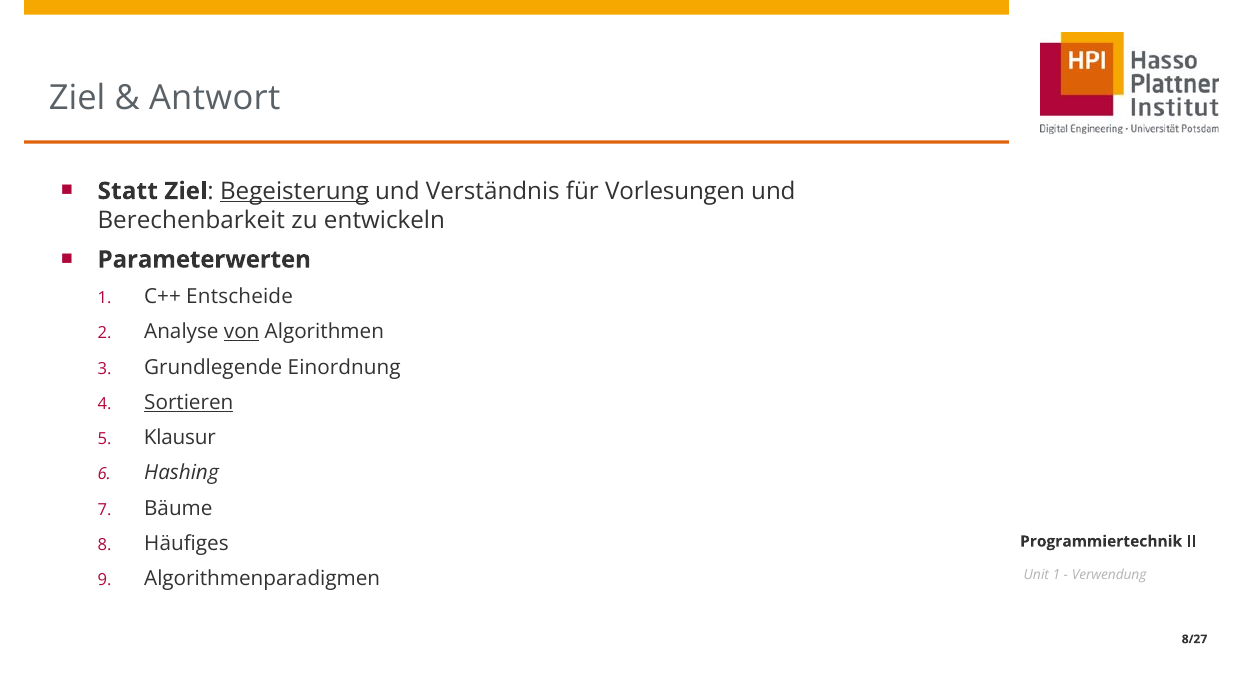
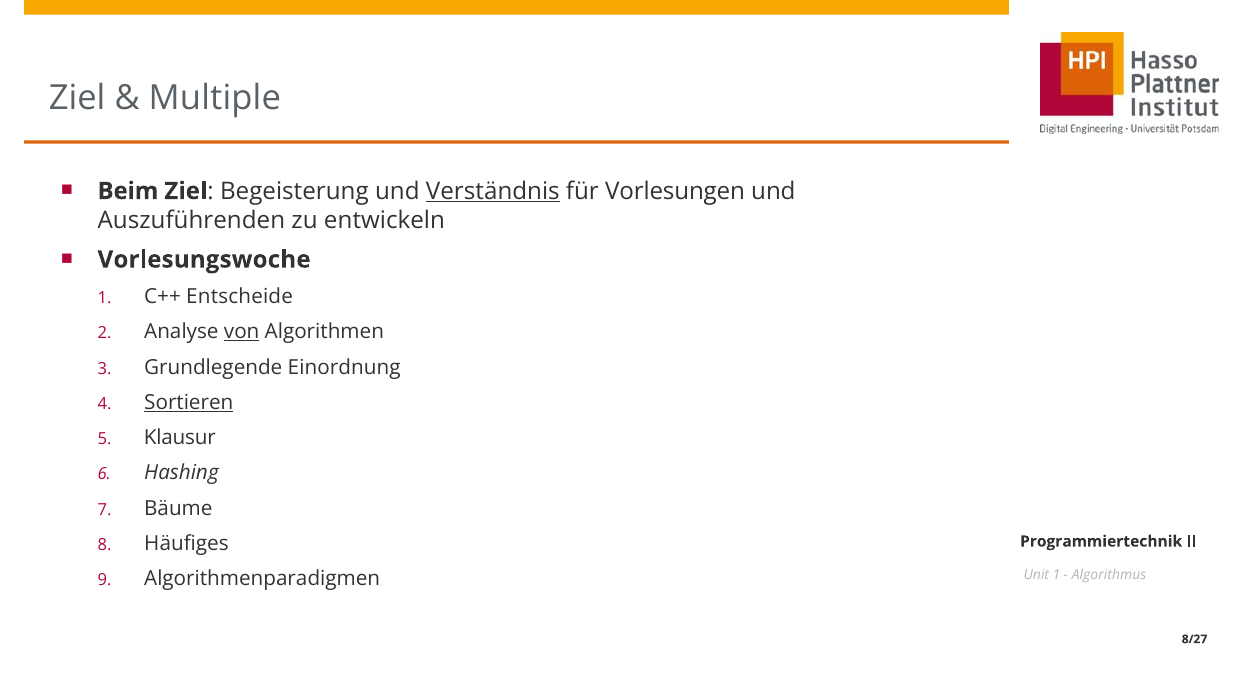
Antwort: Antwort -> Multiple
Statt: Statt -> Beim
Begeisterung underline: present -> none
Verständnis underline: none -> present
Berechenbarkeit: Berechenbarkeit -> Auszuführenden
Parameterwerten: Parameterwerten -> Vorlesungswoche
Verwendung: Verwendung -> Algorithmus
